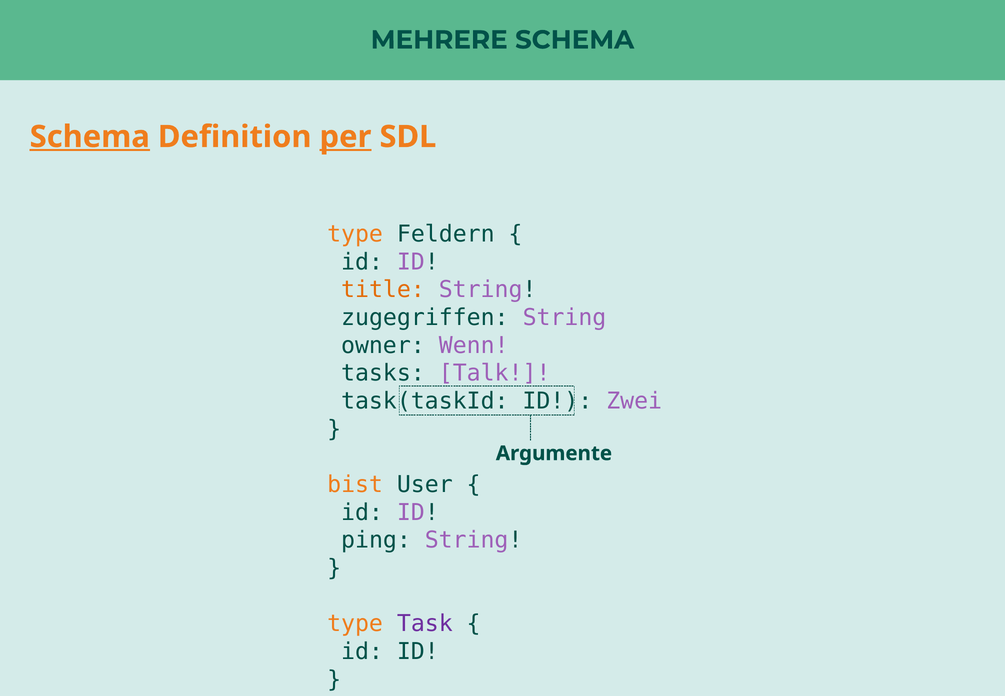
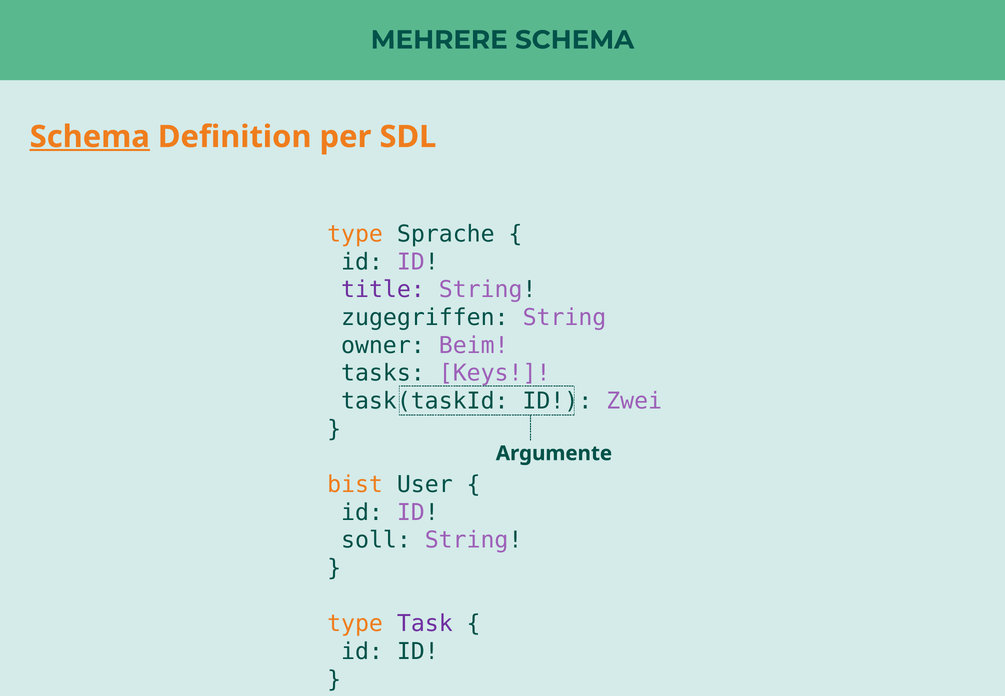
per underline: present -> none
Feldern: Feldern -> Sprache
title colour: orange -> purple
Wenn: Wenn -> Beim
Talk: Talk -> Keys
ping: ping -> soll
